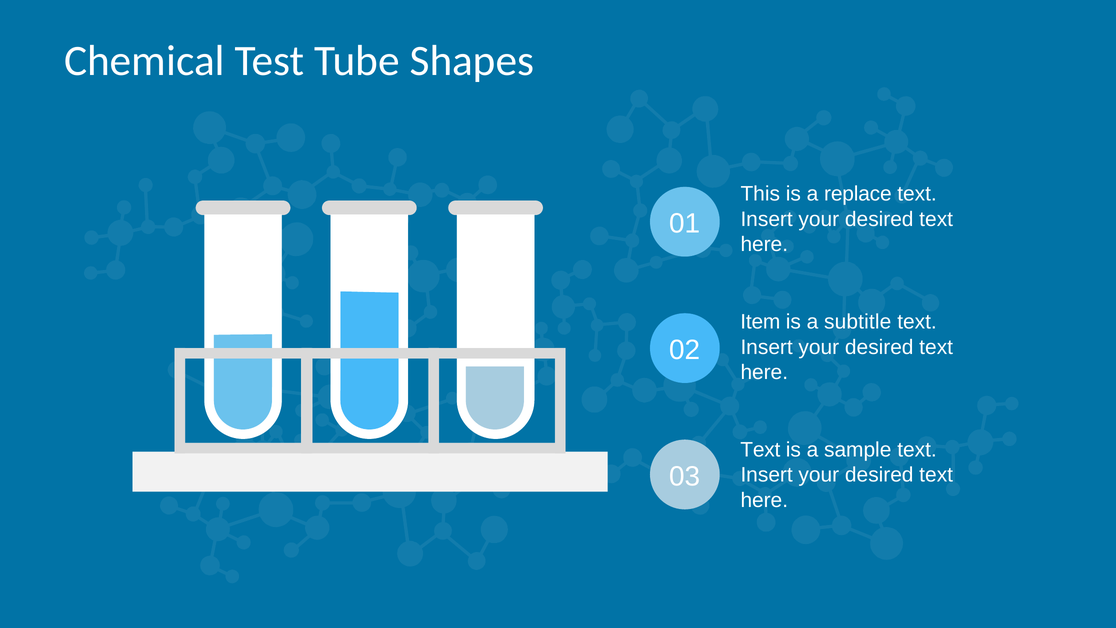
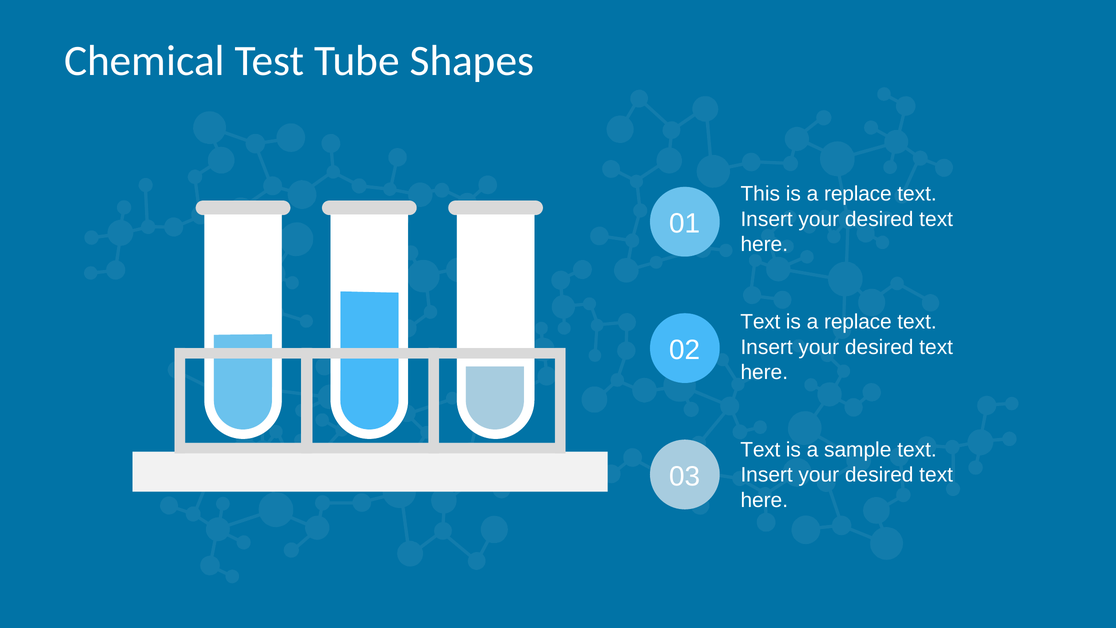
Item at (760, 322): Item -> Text
subtitle at (858, 322): subtitle -> replace
